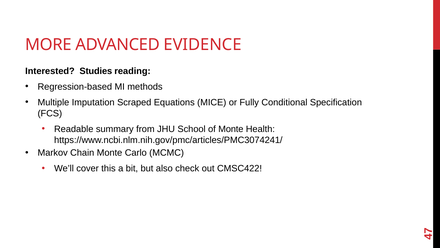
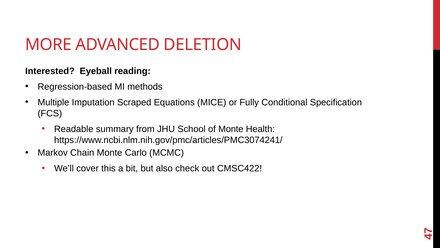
EVIDENCE: EVIDENCE -> DELETION
Studies: Studies -> Eyeball
